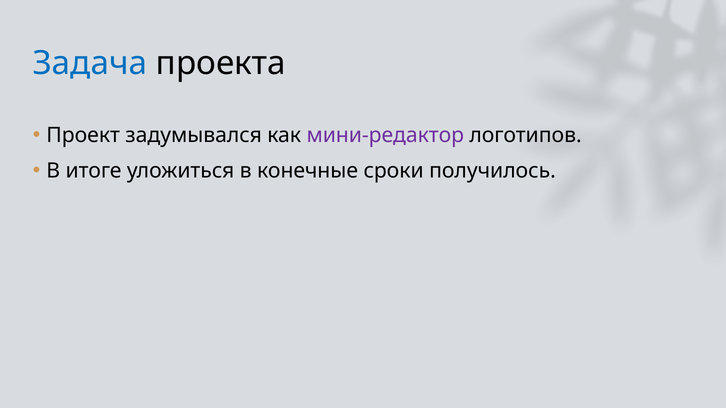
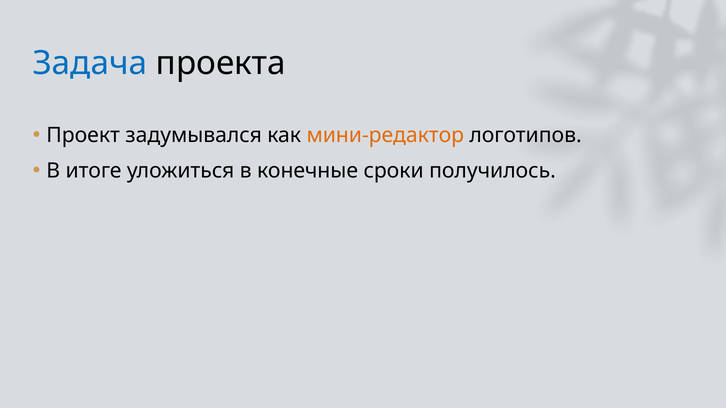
мини-редактор colour: purple -> orange
